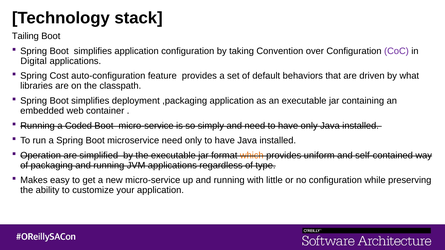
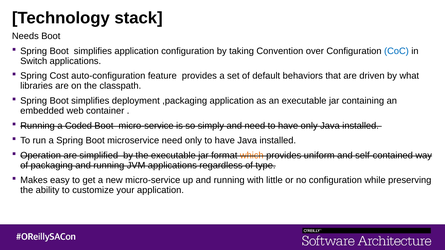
Tailing: Tailing -> Needs
CoC colour: purple -> blue
Digital: Digital -> Switch
